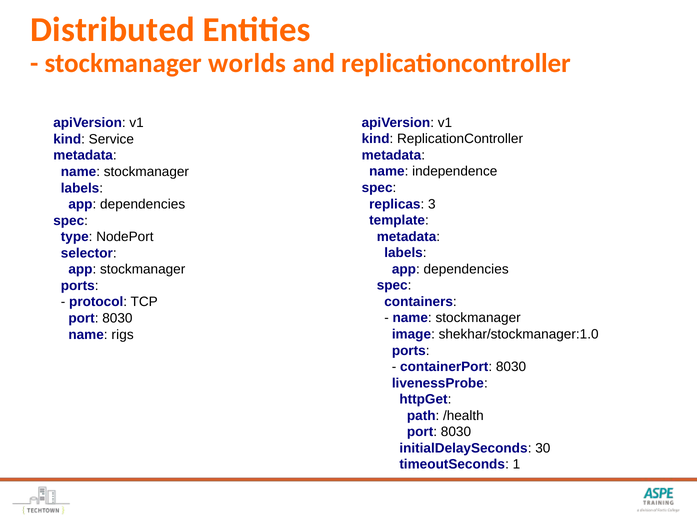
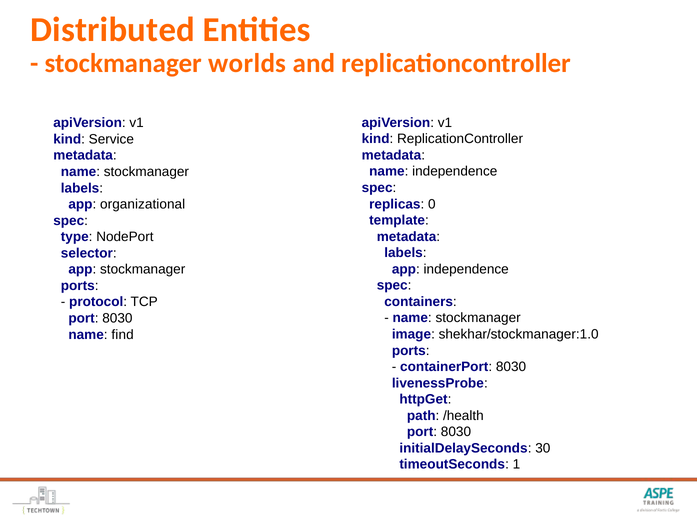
3: 3 -> 0
dependencies at (143, 204): dependencies -> organizational
dependencies at (466, 269): dependencies -> independence
rigs: rigs -> find
